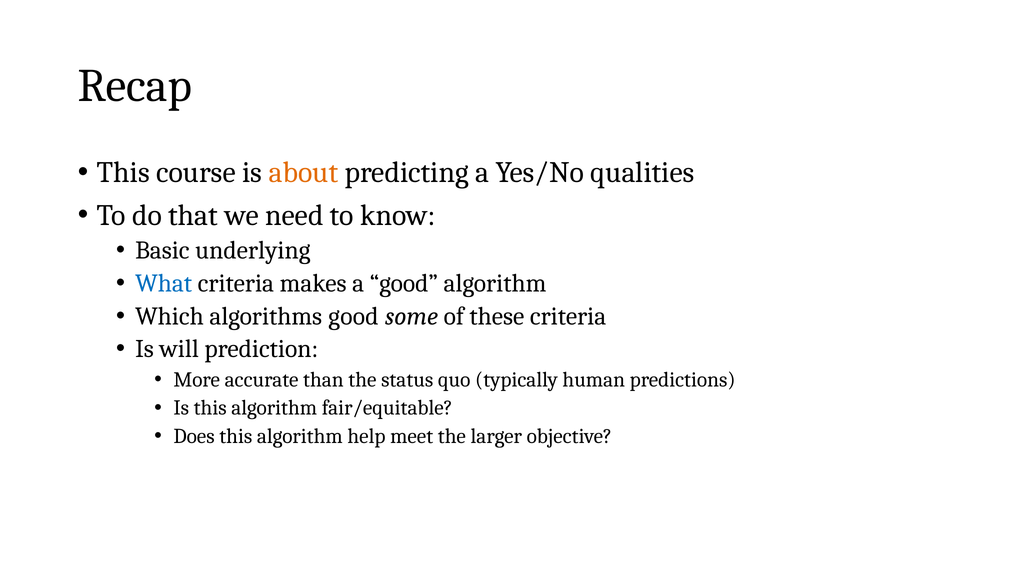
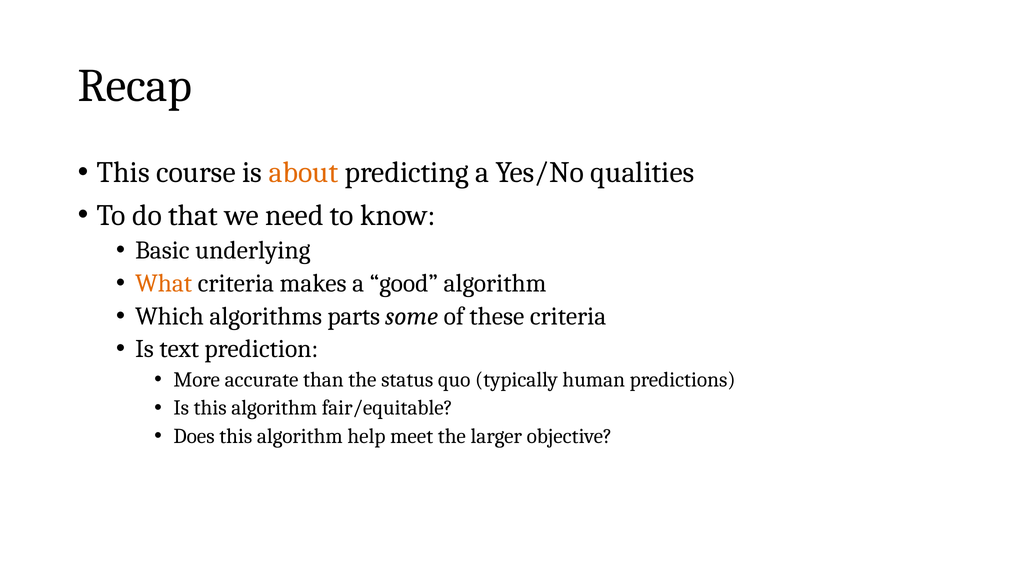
What colour: blue -> orange
algorithms good: good -> parts
will: will -> text
